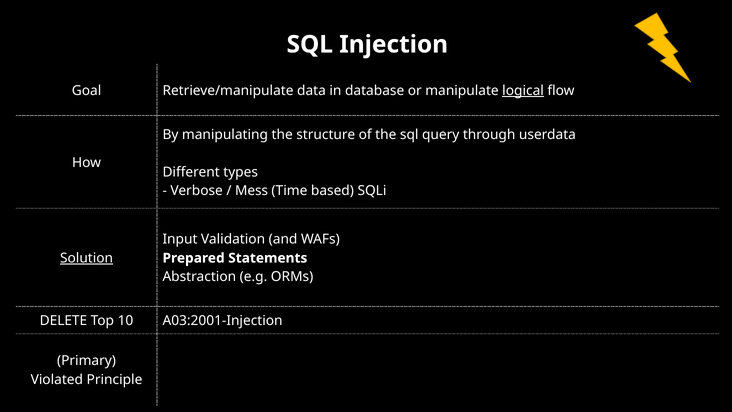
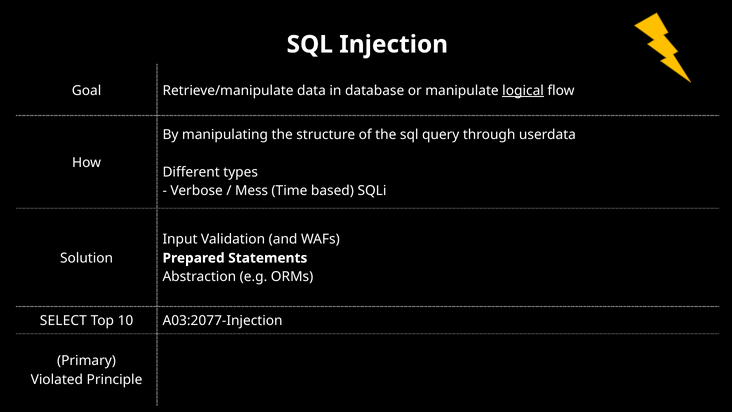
Solution underline: present -> none
DELETE: DELETE -> SELECT
A03:2001-Injection: A03:2001-Injection -> A03:2077-Injection
